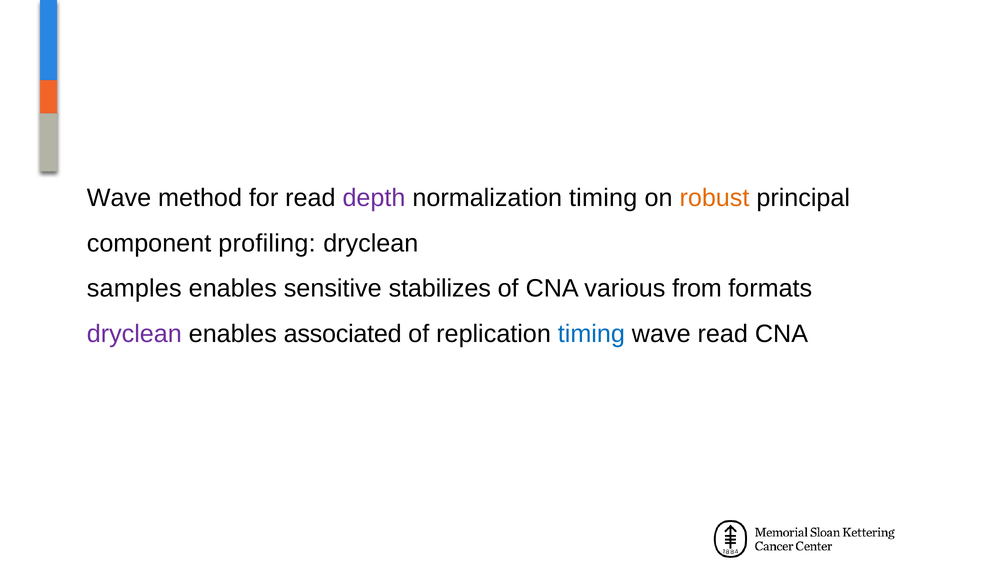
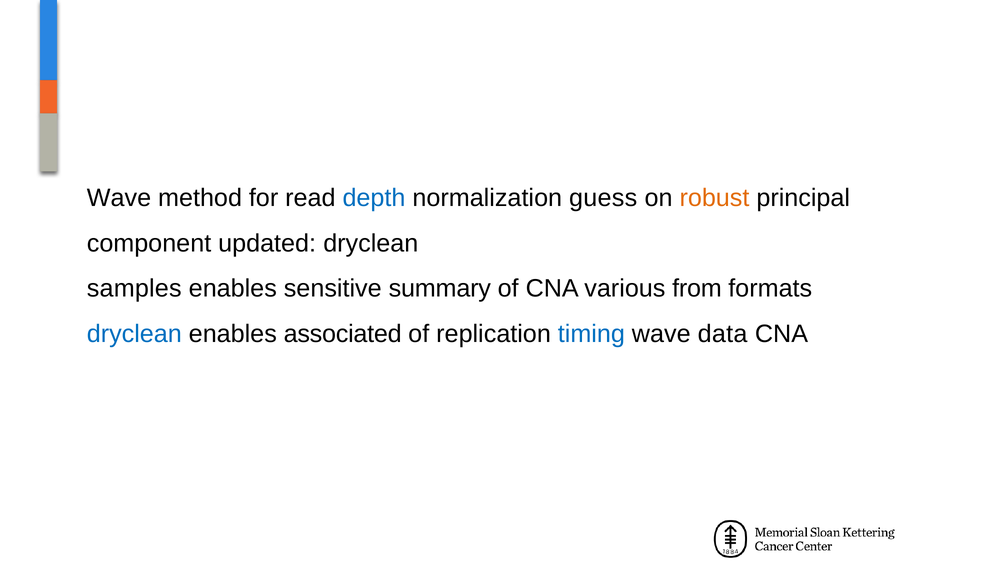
depth colour: purple -> blue
normalization timing: timing -> guess
profiling: profiling -> updated
stabilizes: stabilizes -> summary
dryclean at (134, 334) colour: purple -> blue
wave read: read -> data
